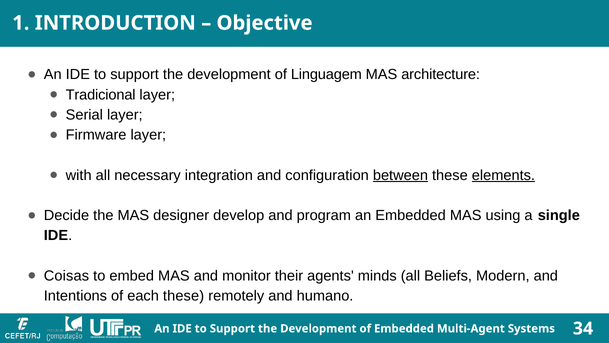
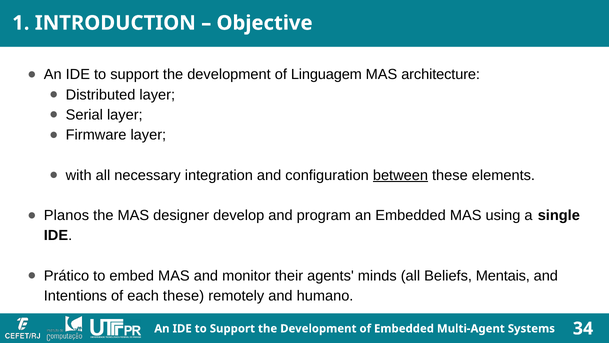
Tradicional: Tradicional -> Distributed
elements underline: present -> none
Decide: Decide -> Planos
Coisas: Coisas -> Prático
Modern: Modern -> Mentais
